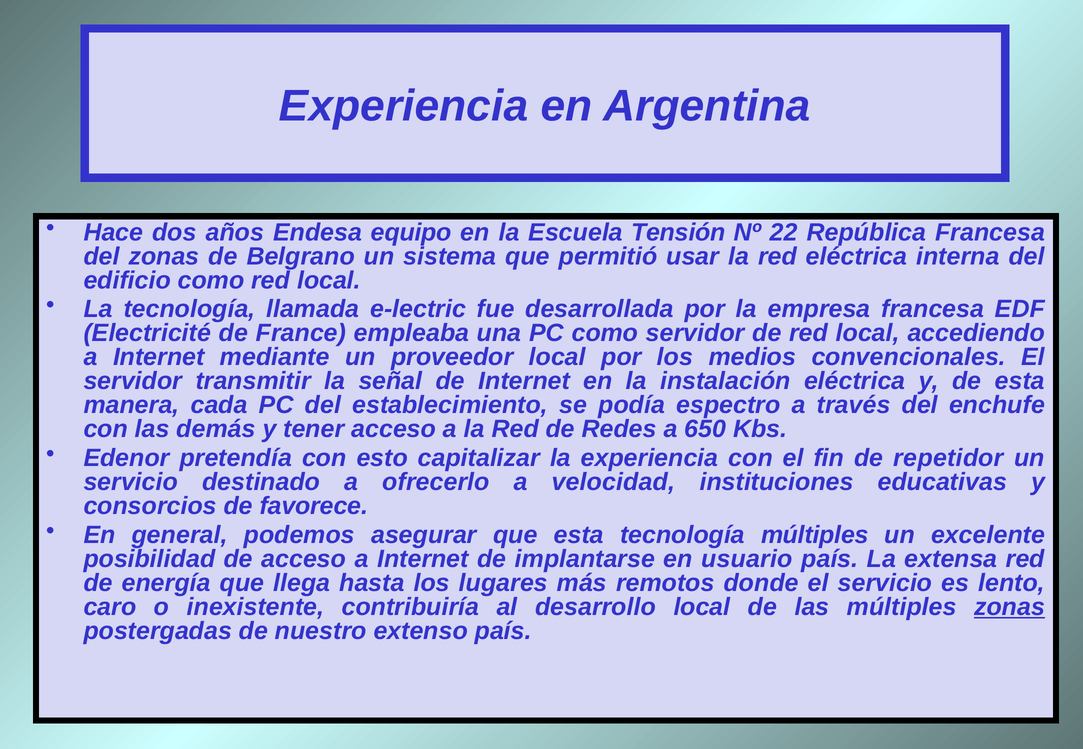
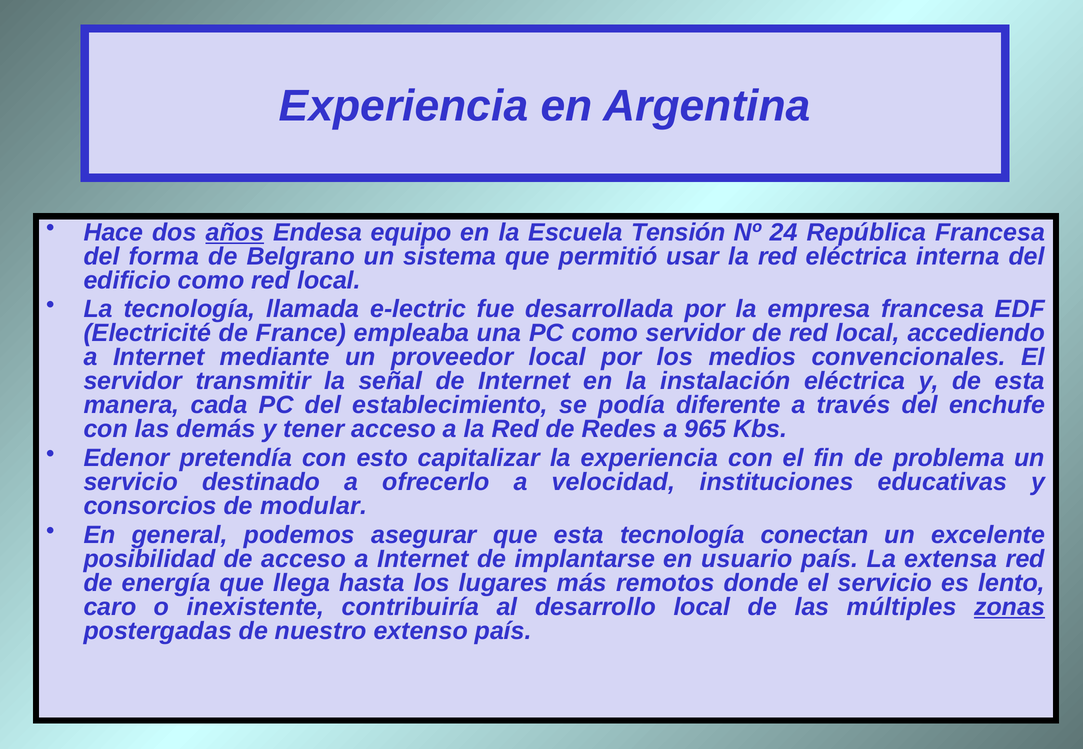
años underline: none -> present
22: 22 -> 24
del zonas: zonas -> forma
espectro: espectro -> diferente
650: 650 -> 965
repetidor: repetidor -> problema
favorece: favorece -> modular
tecnología múltiples: múltiples -> conectan
